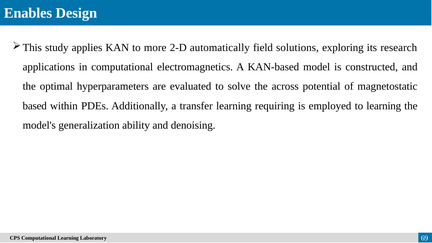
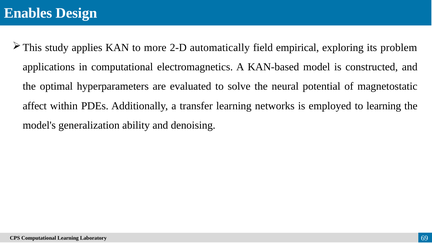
solutions: solutions -> empirical
research: research -> problem
across: across -> neural
based: based -> affect
requiring: requiring -> networks
